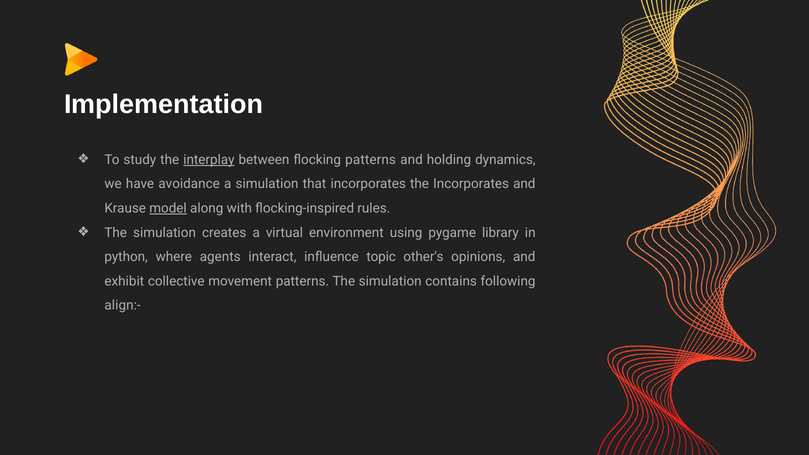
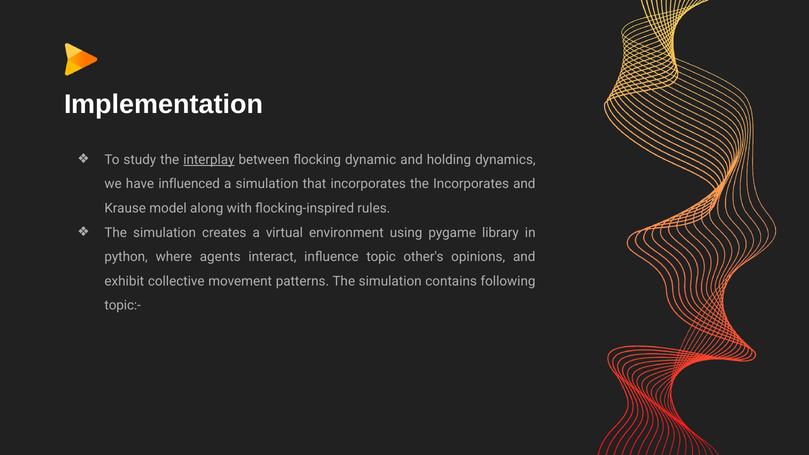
flocking patterns: patterns -> dynamic
avoidance: avoidance -> influenced
model underline: present -> none
align:-: align:- -> topic:-
